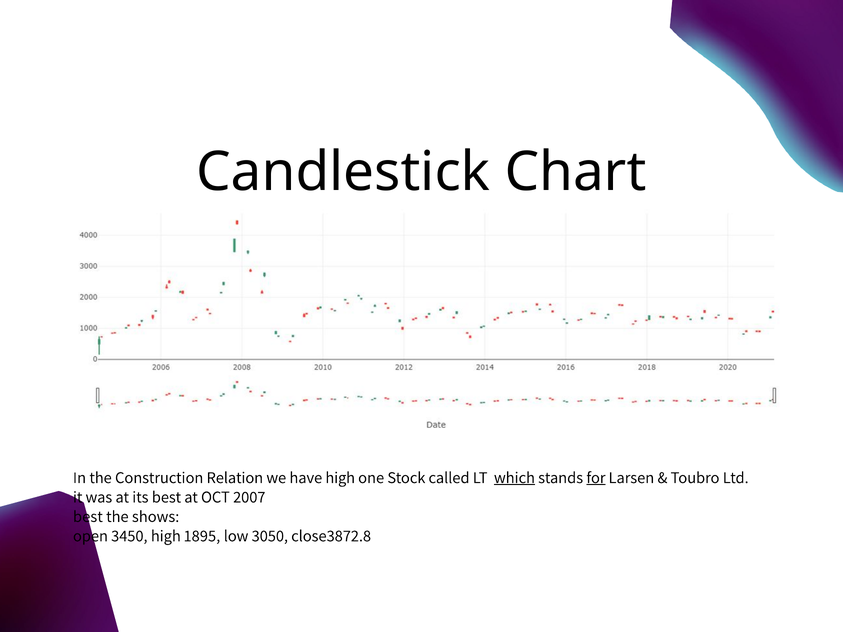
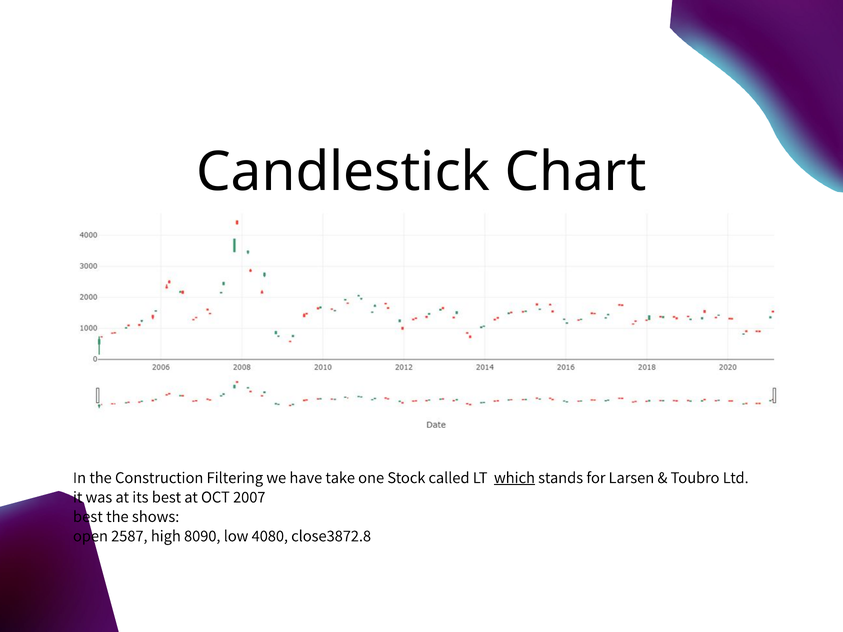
Relation: Relation -> Filtering
have high: high -> take
for underline: present -> none
3450: 3450 -> 2587
1895: 1895 -> 8090
3050: 3050 -> 4080
